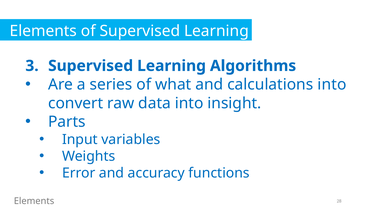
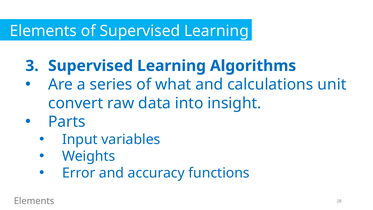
calculations into: into -> unit
